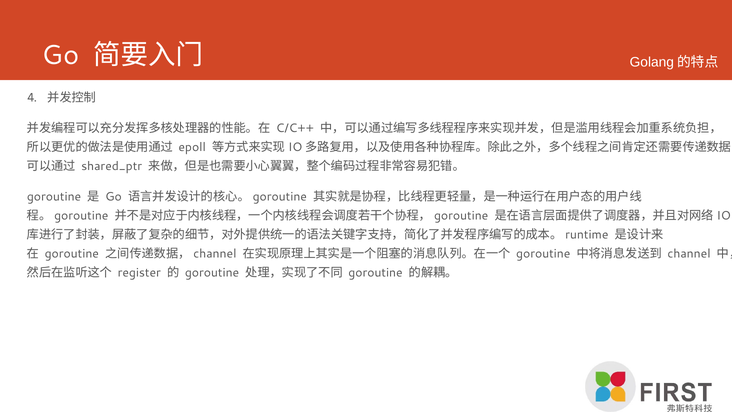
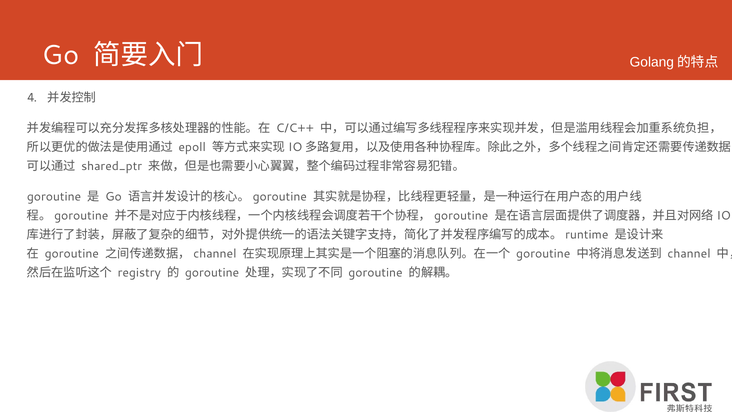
register: register -> registry
